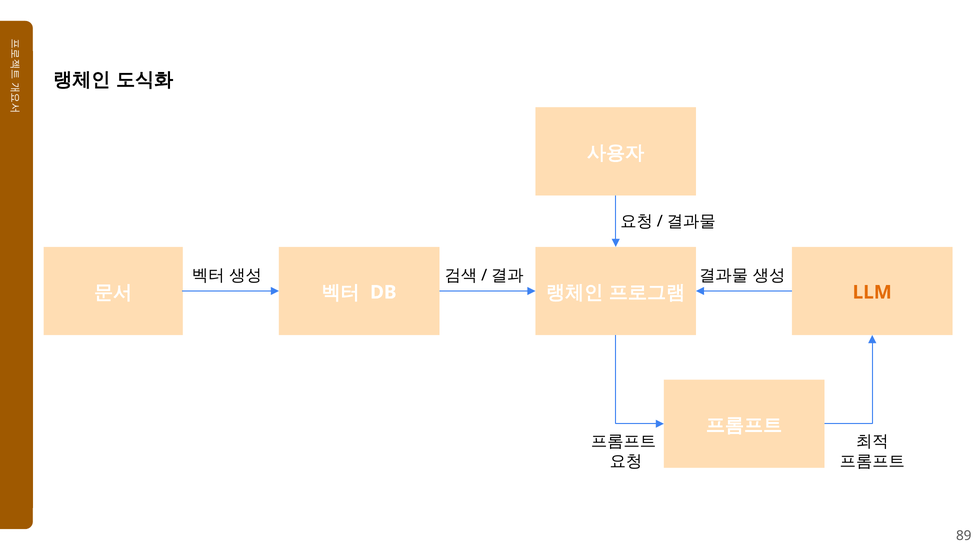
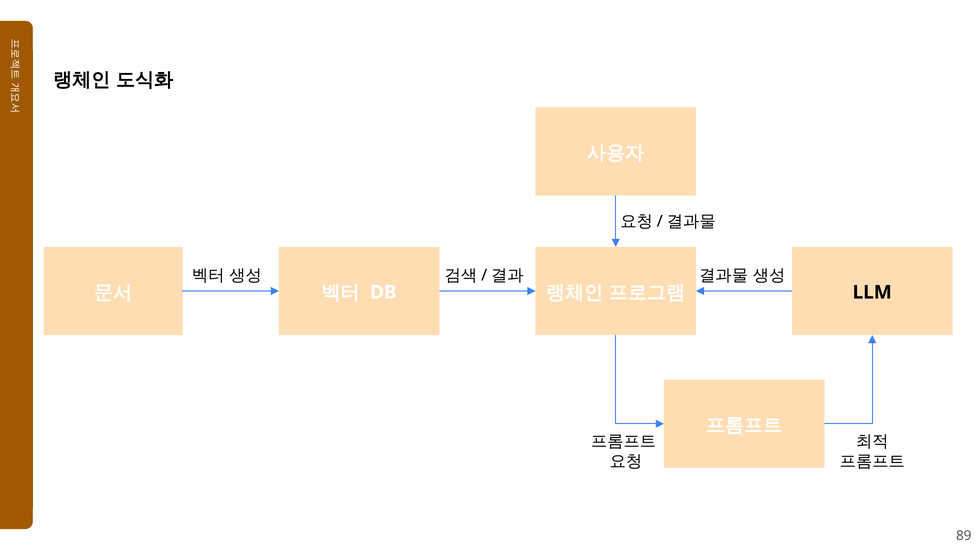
LLM colour: orange -> black
